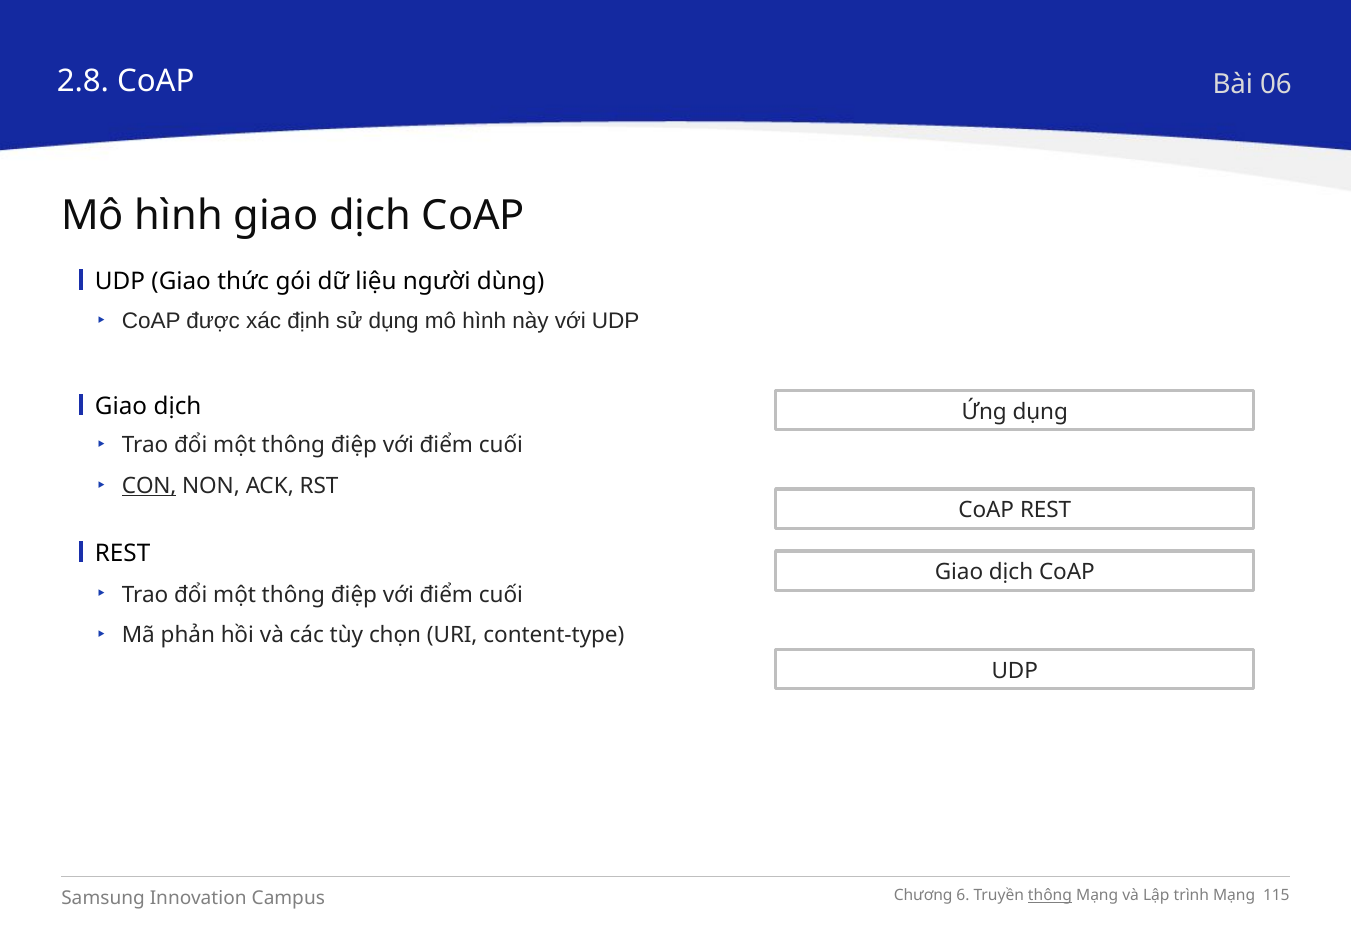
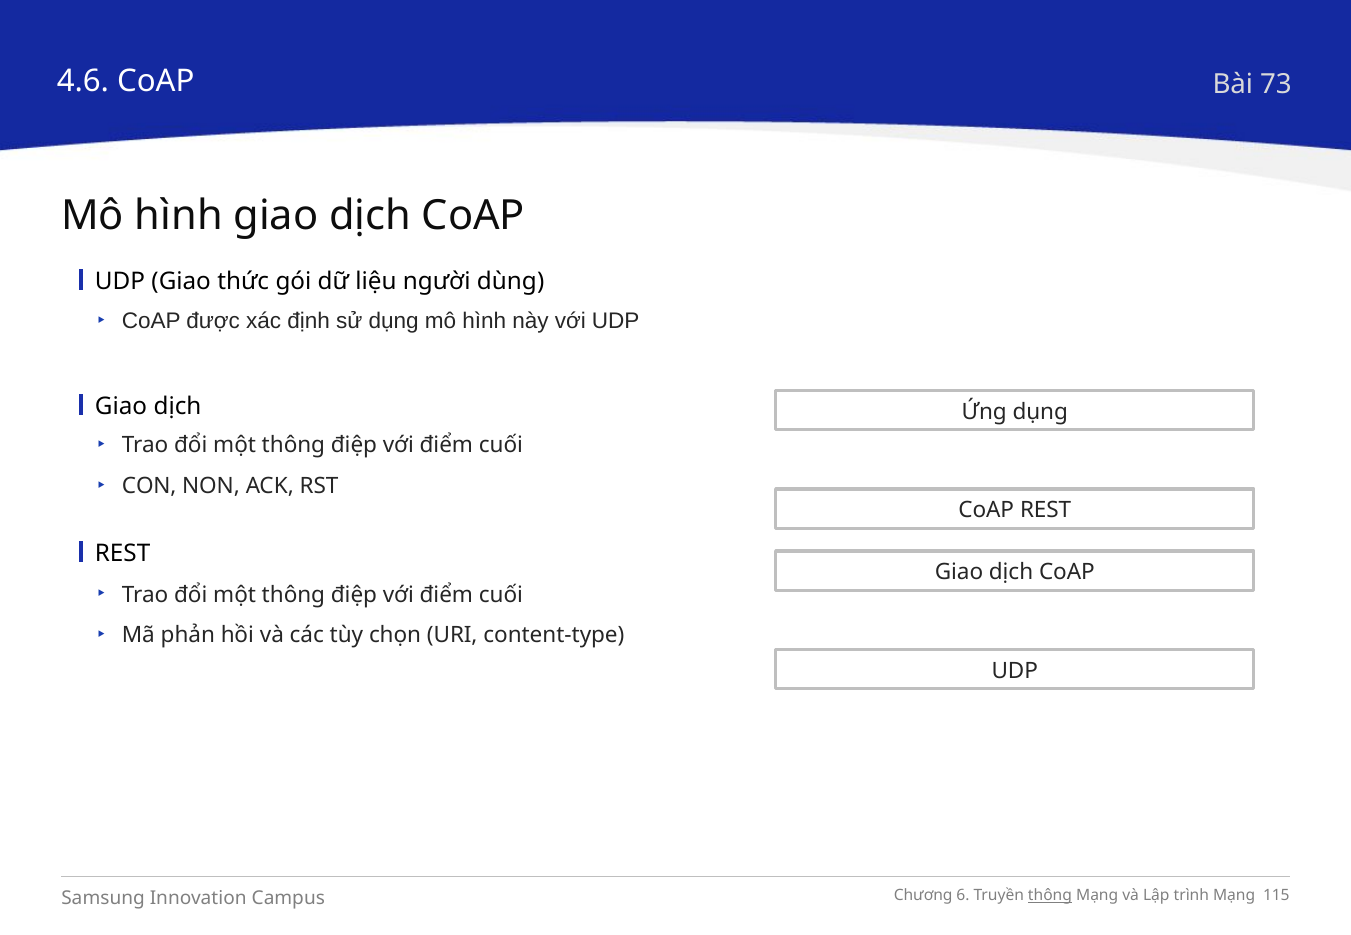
2.8: 2.8 -> 4.6
06: 06 -> 73
CON underline: present -> none
